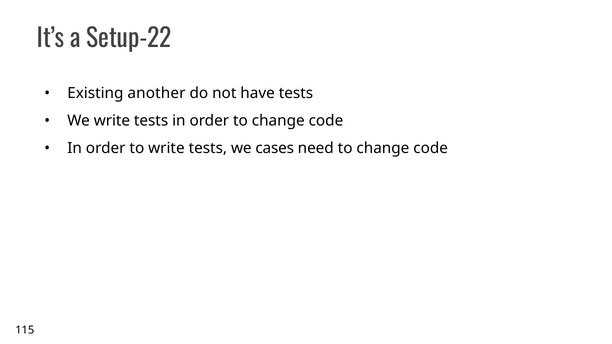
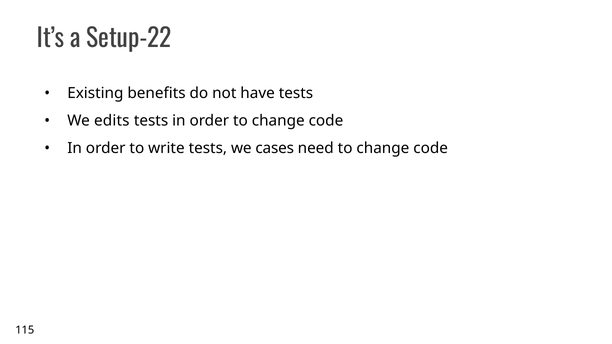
another: another -> benefits
We write: write -> edits
